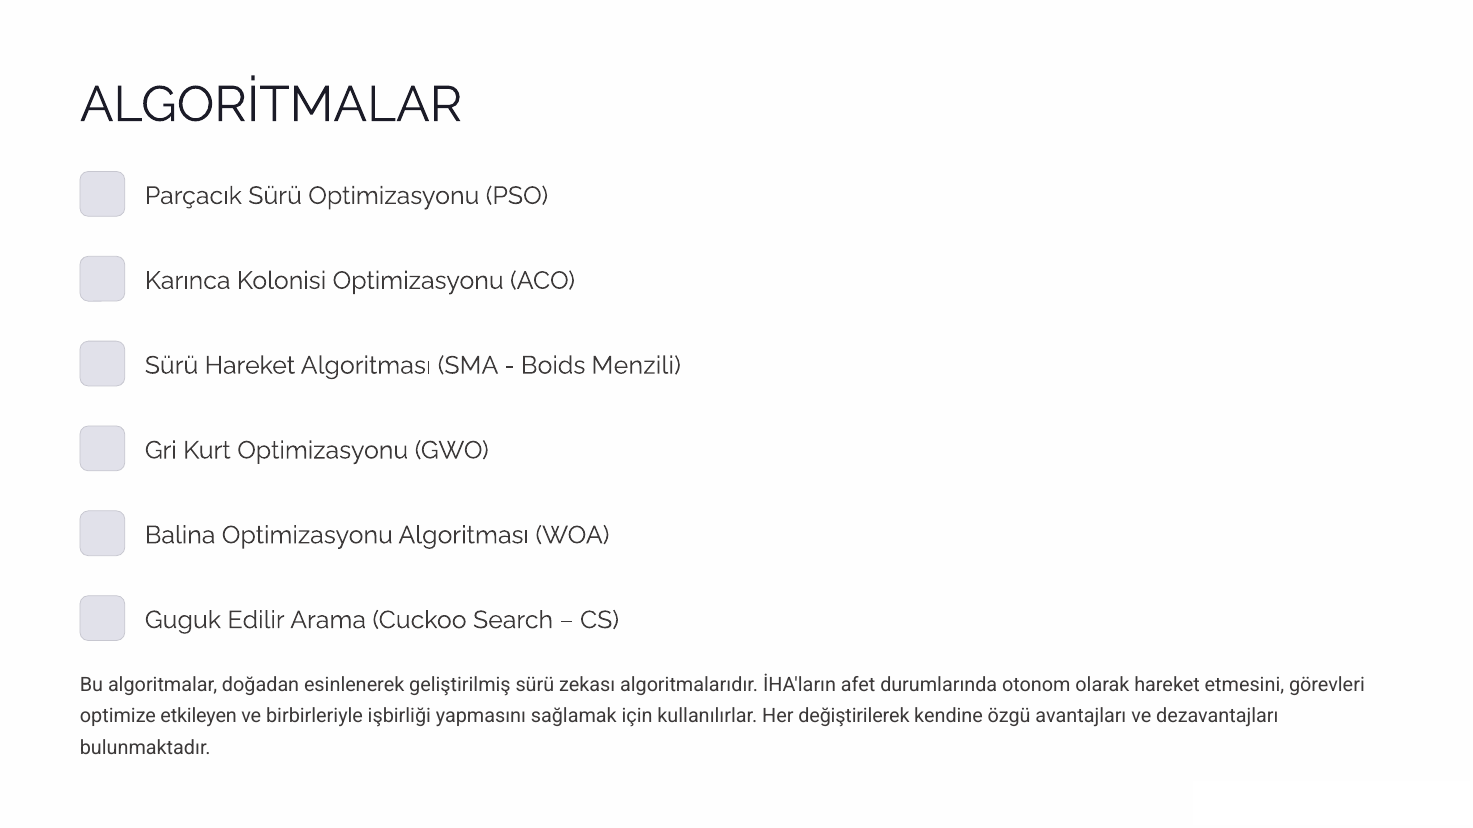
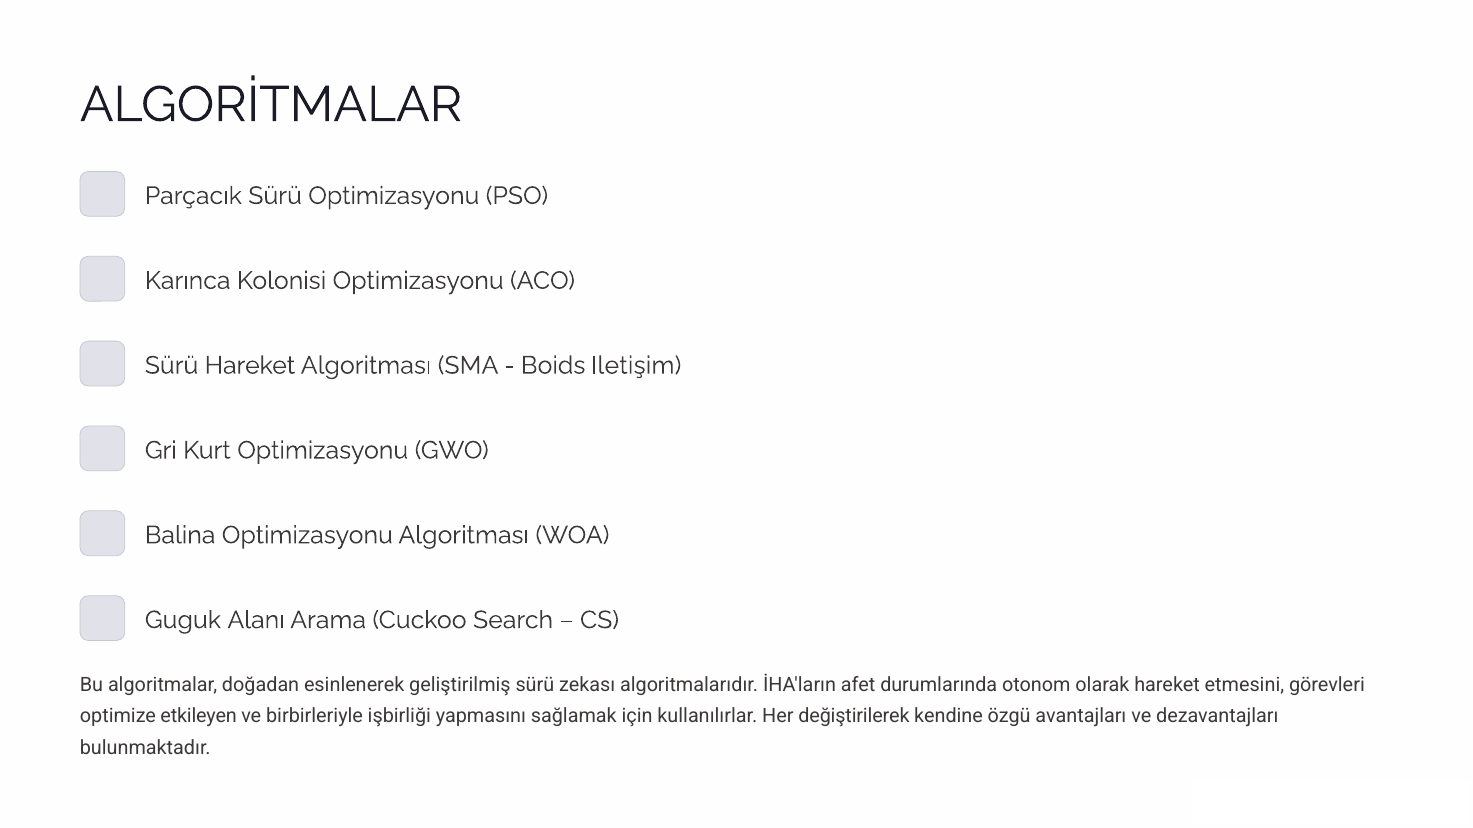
Menzili: Menzili -> Iletişim
Edilir: Edilir -> Alanı
